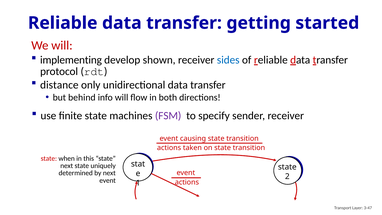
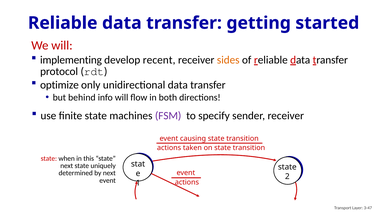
shown: shown -> recent
sides colour: blue -> orange
distance: distance -> optimize
